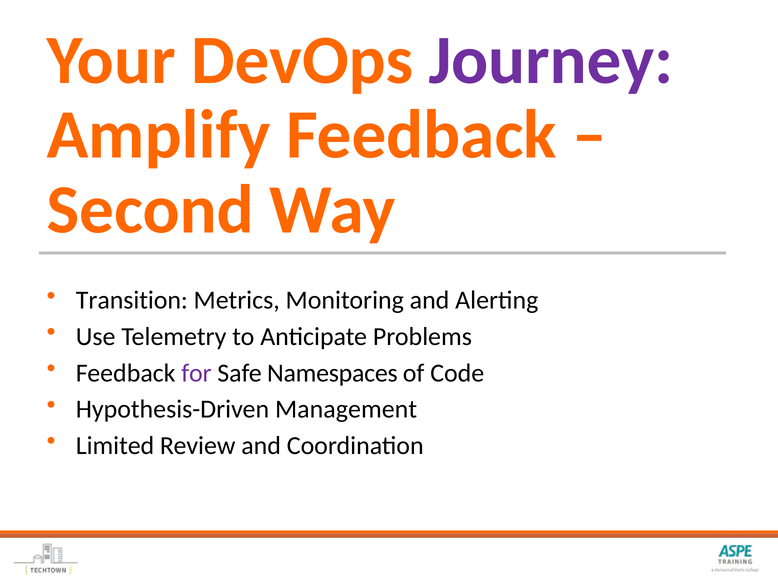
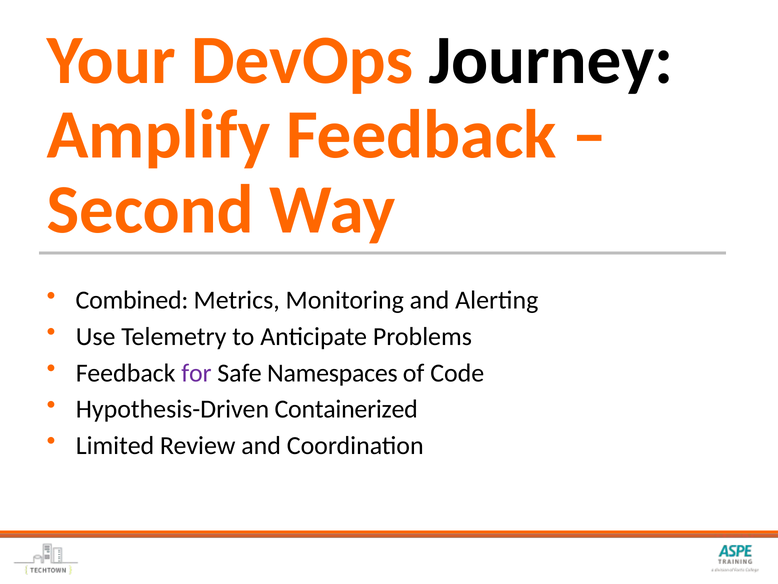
Journey colour: purple -> black
Transition: Transition -> Combined
Management: Management -> Containerized
